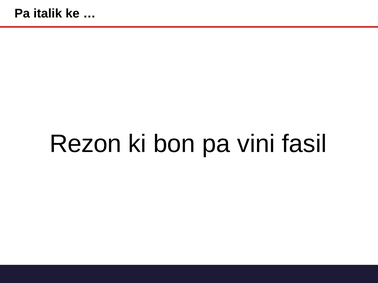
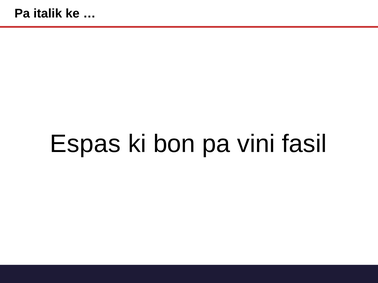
Rezon: Rezon -> Espas
